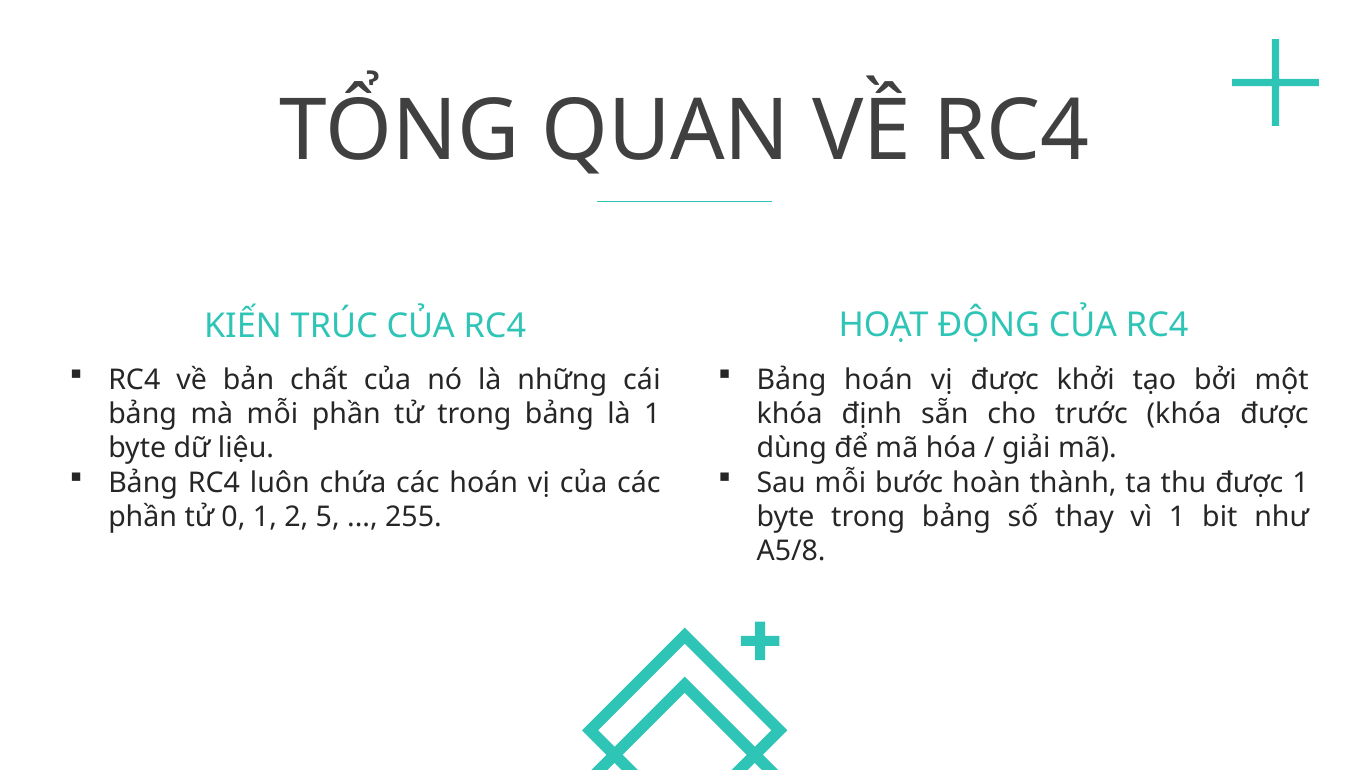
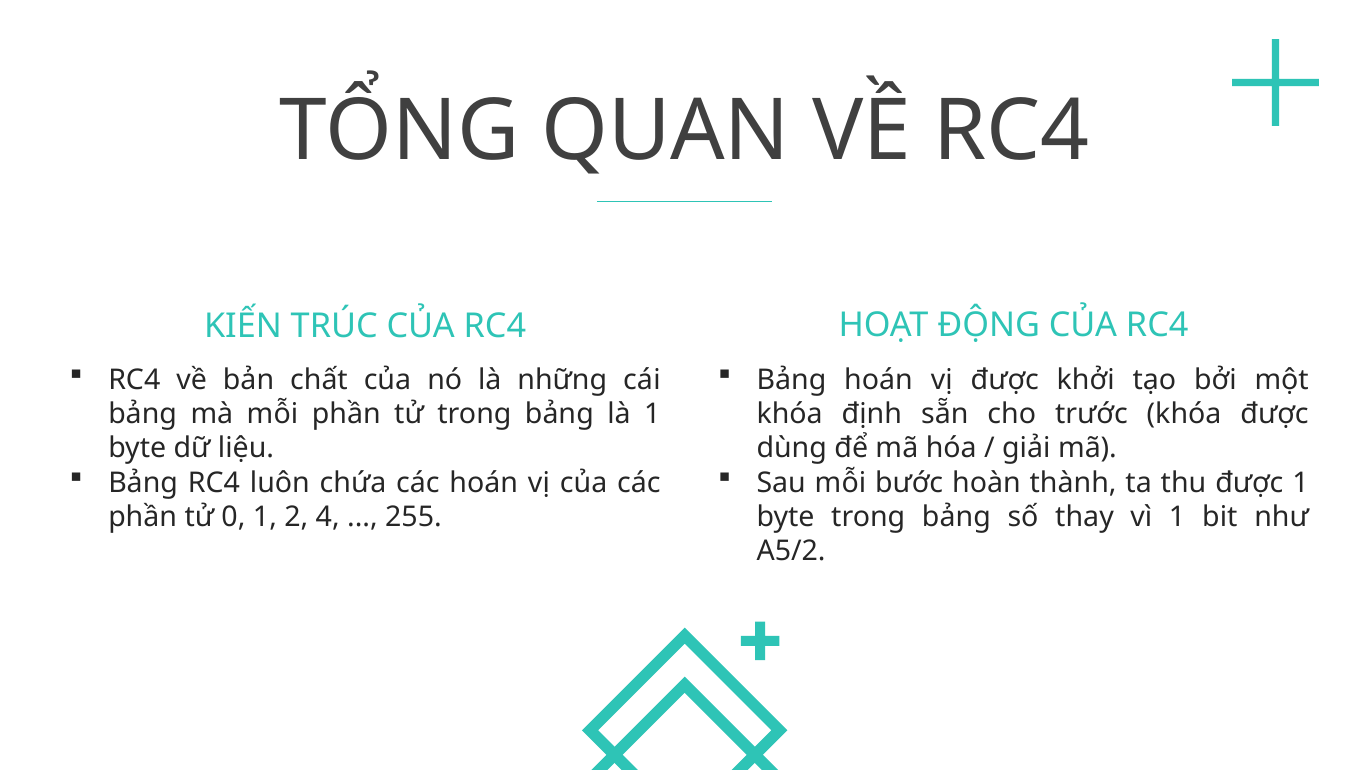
5: 5 -> 4
A5/8: A5/8 -> A5/2
